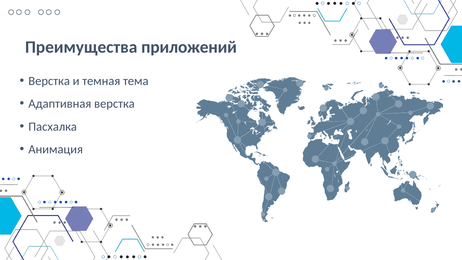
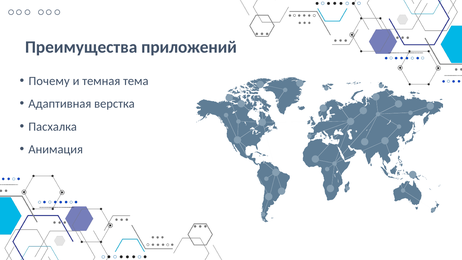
Верстка at (49, 81): Верстка -> Почему
